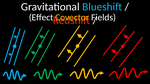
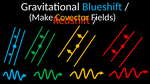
Effect: Effect -> Make
